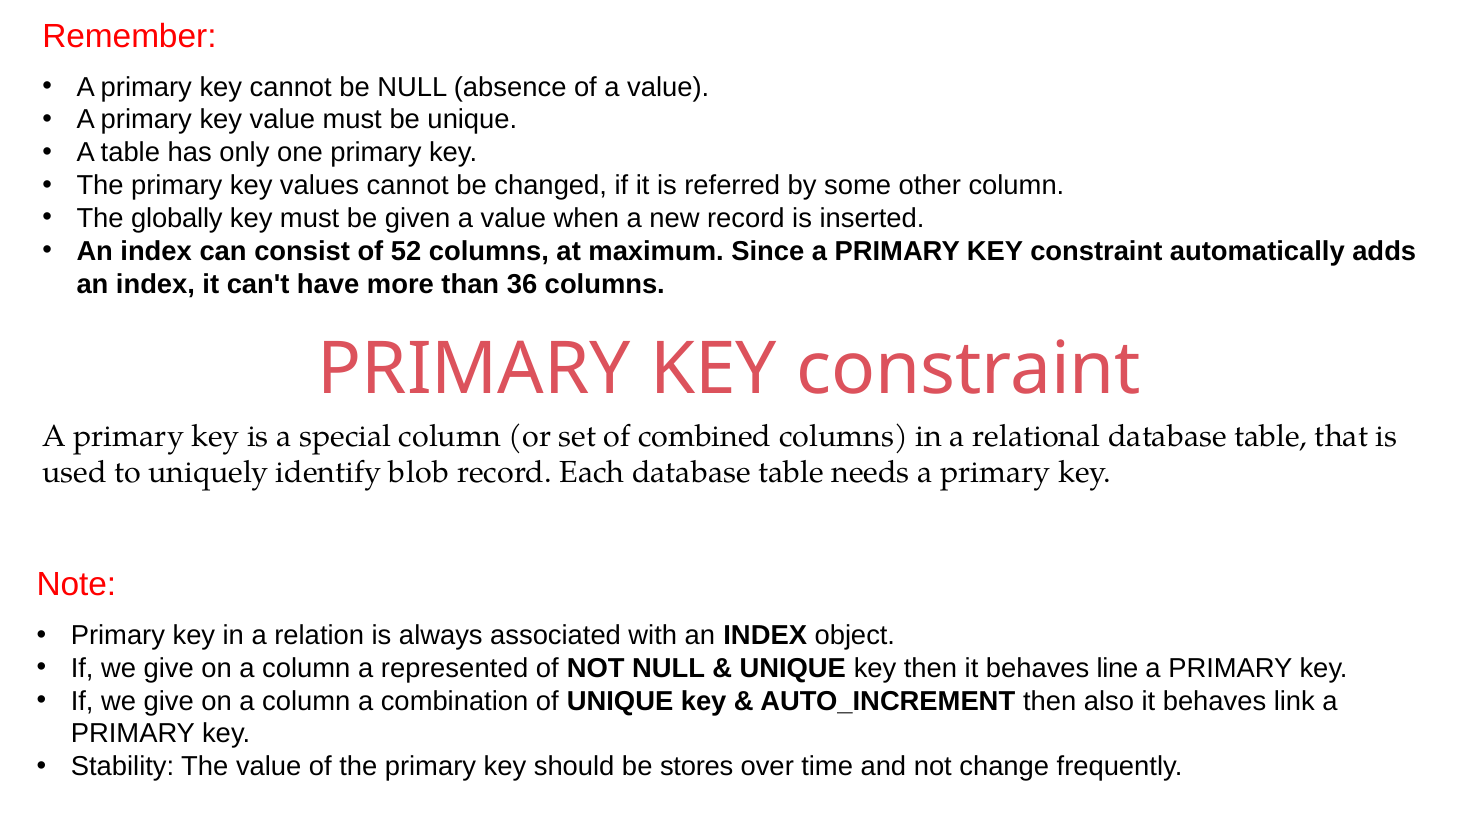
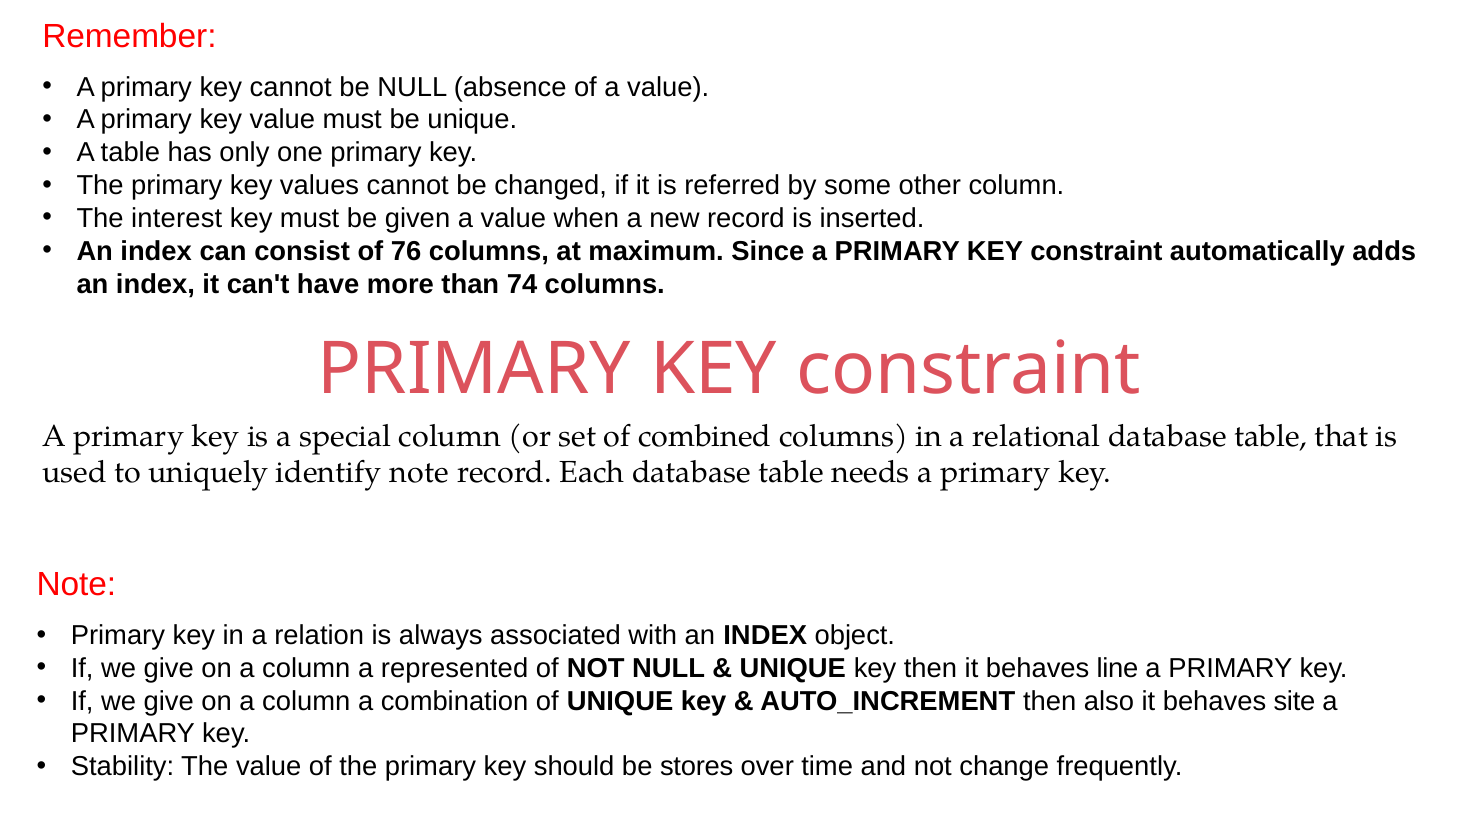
globally: globally -> interest
52: 52 -> 76
36: 36 -> 74
identify blob: blob -> note
link: link -> site
